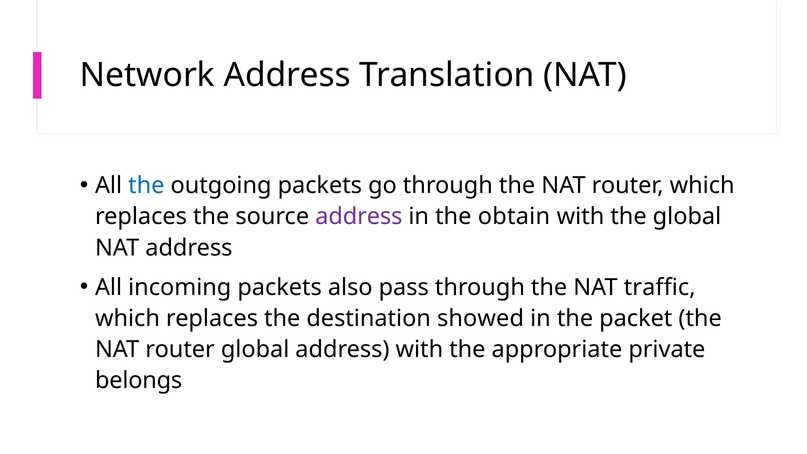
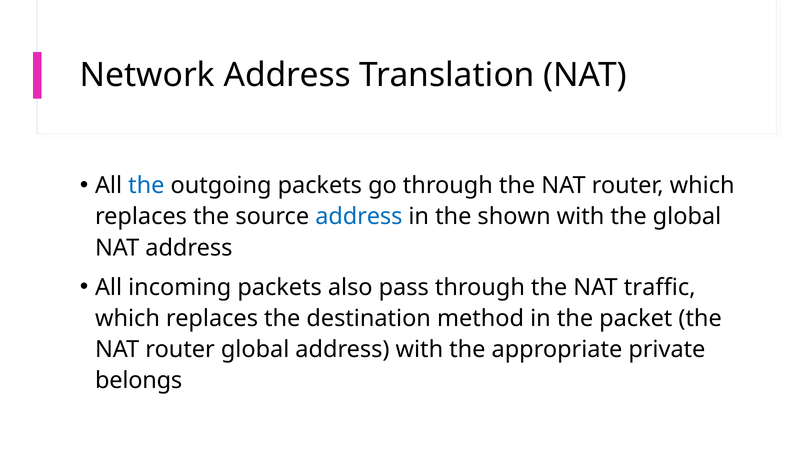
address at (359, 217) colour: purple -> blue
obtain: obtain -> shown
showed: showed -> method
